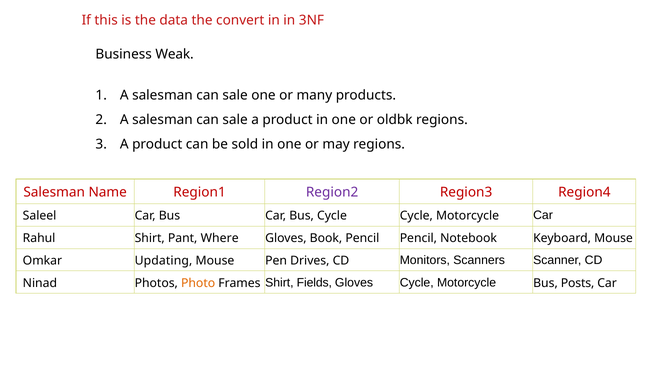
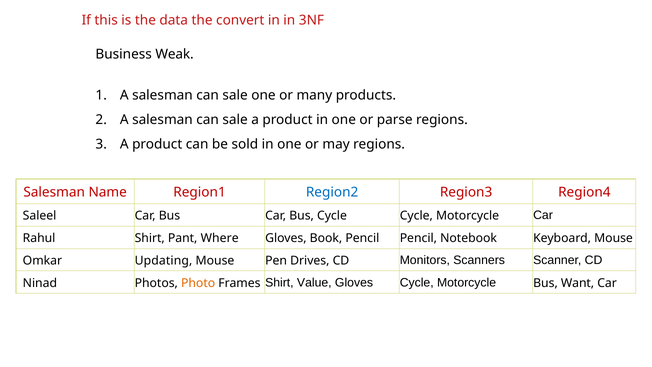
oldbk: oldbk -> parse
Region2 colour: purple -> blue
Fields: Fields -> Value
Posts: Posts -> Want
